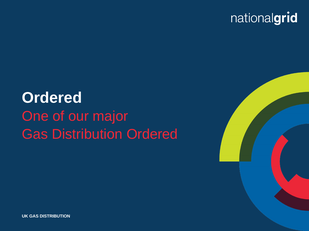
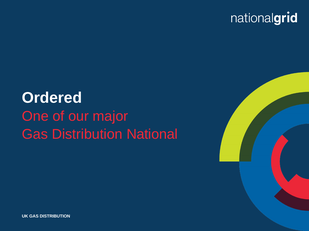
Ordered at (152, 135): Ordered -> National
